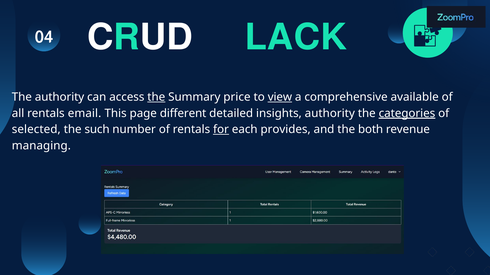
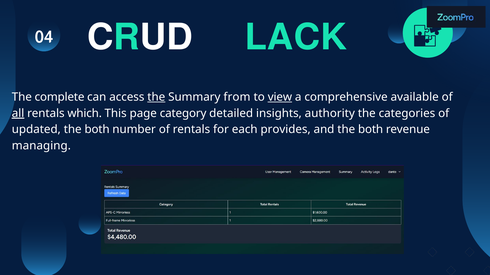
The authority: authority -> complete
price: price -> from
all underline: none -> present
email: email -> which
different: different -> category
categories underline: present -> none
selected: selected -> updated
such at (97, 130): such -> both
for underline: present -> none
